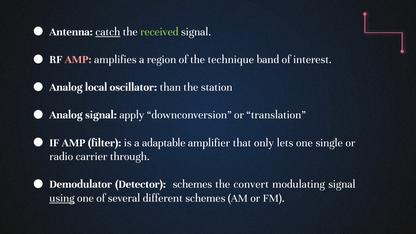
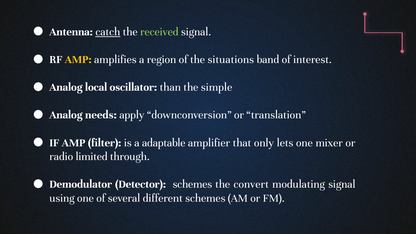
AMP at (78, 59) colour: pink -> yellow
technique: technique -> situations
station: station -> simple
Analog signal: signal -> needs
single: single -> mixer
carrier: carrier -> limited
using underline: present -> none
